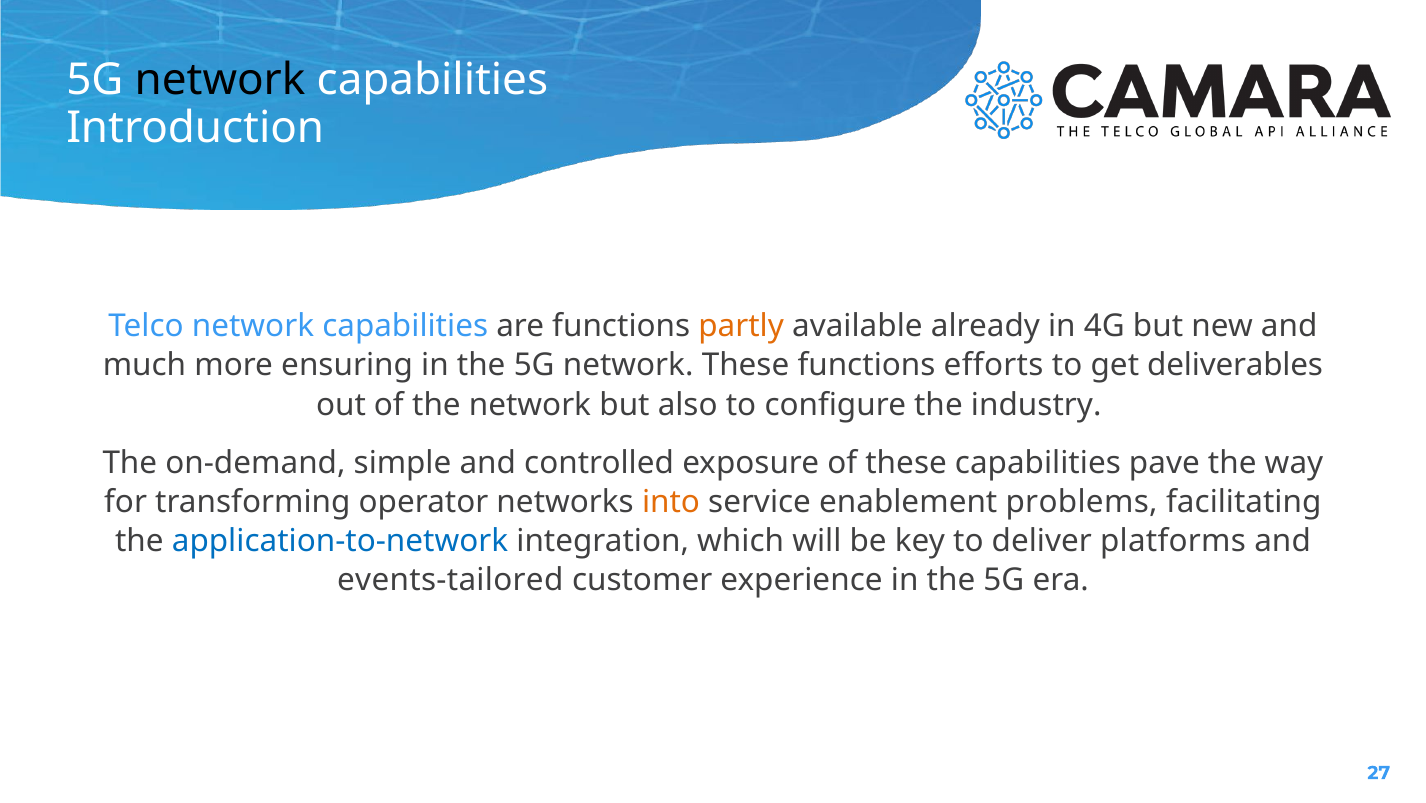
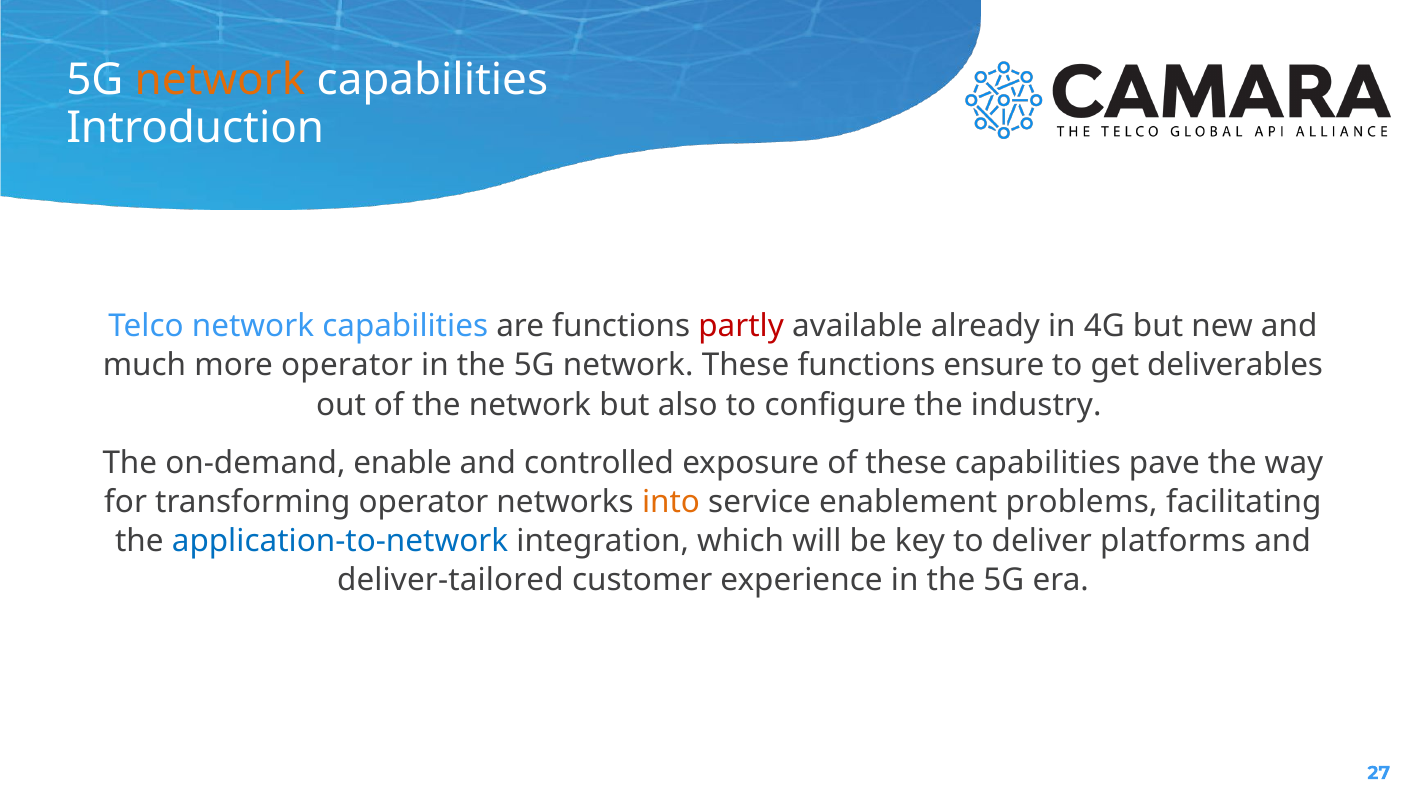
network at (220, 80) colour: black -> orange
partly colour: orange -> red
more ensuring: ensuring -> operator
efforts: efforts -> ensure
simple: simple -> enable
events-tailored: events-tailored -> deliver-tailored
